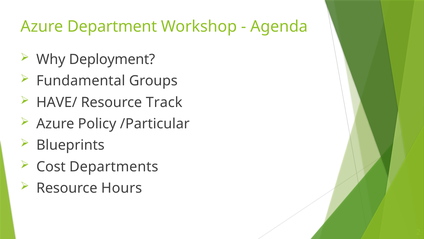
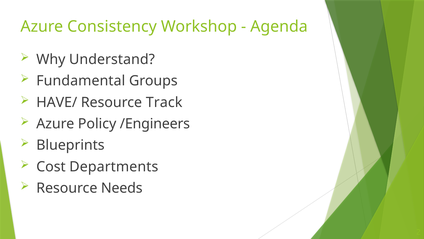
Department: Department -> Consistency
Deployment: Deployment -> Understand
/Particular: /Particular -> /Engineers
Hours: Hours -> Needs
